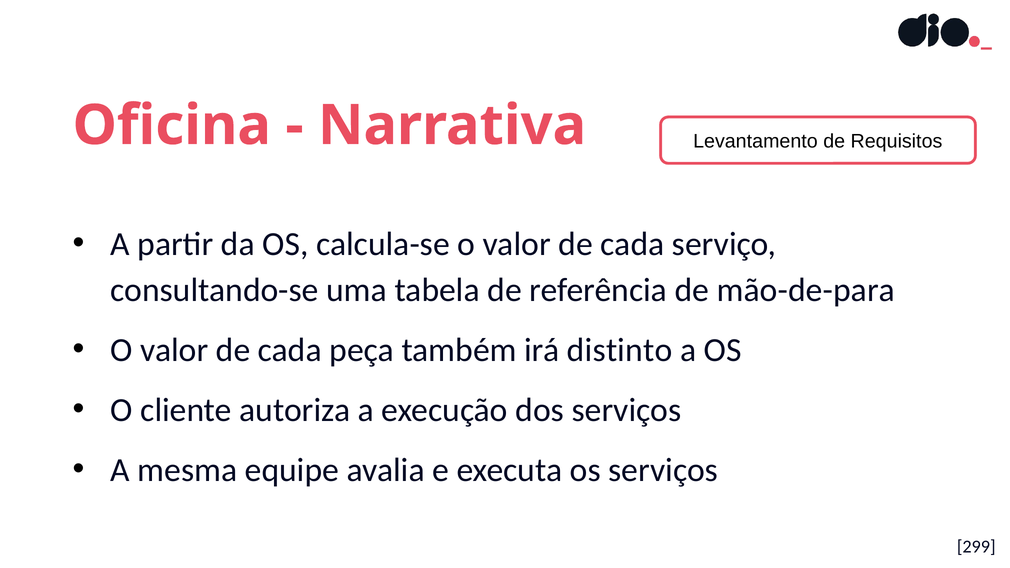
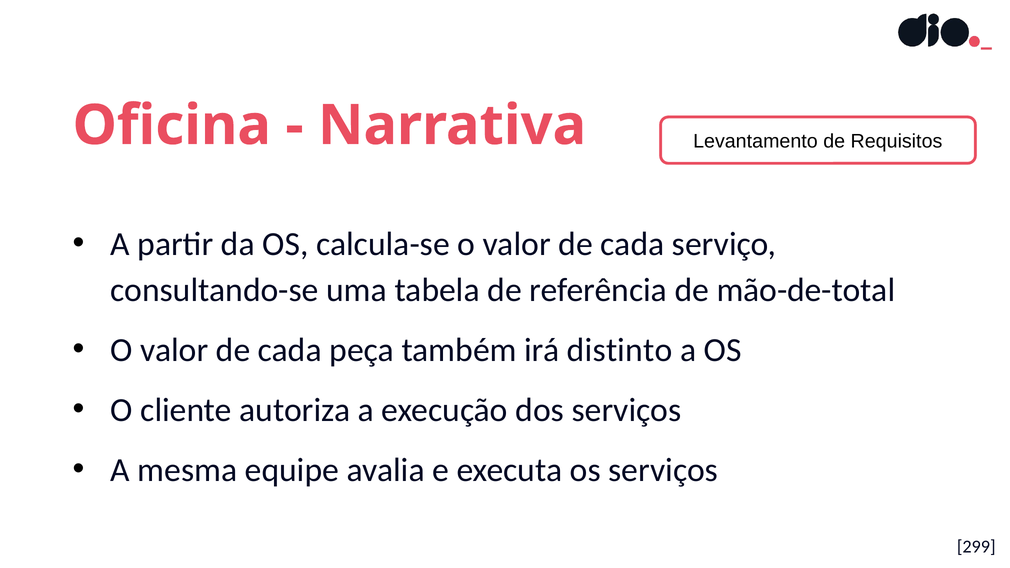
mão-de-para: mão-de-para -> mão-de-total
